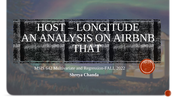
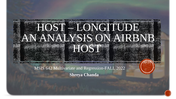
THAT at (87, 48): THAT -> HOST
